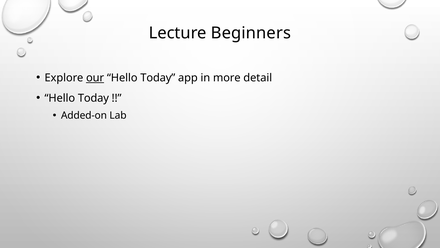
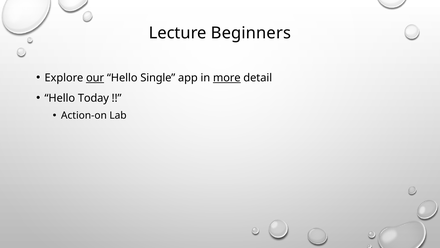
Today at (158, 78): Today -> Single
more underline: none -> present
Added-on: Added-on -> Action-on
